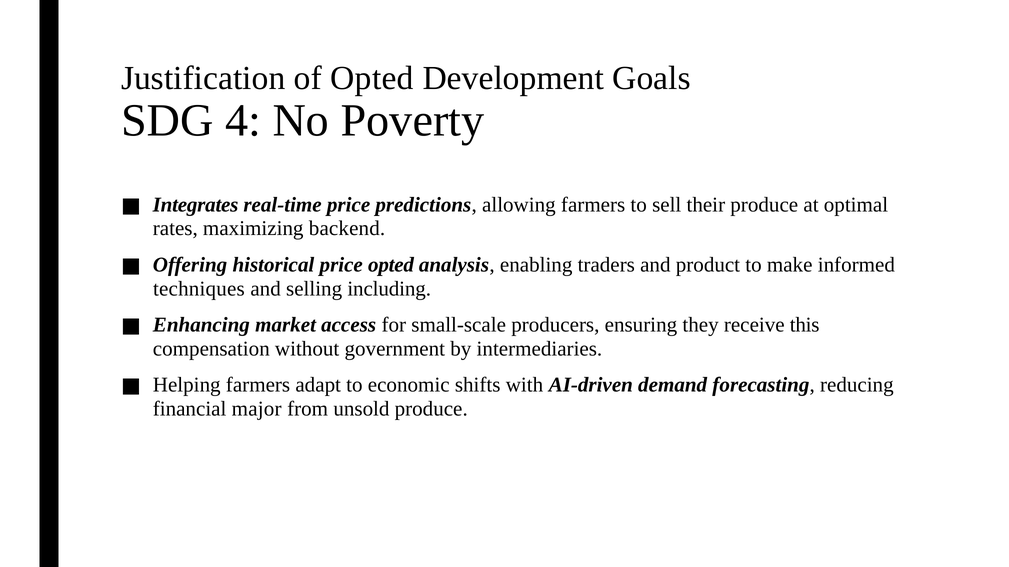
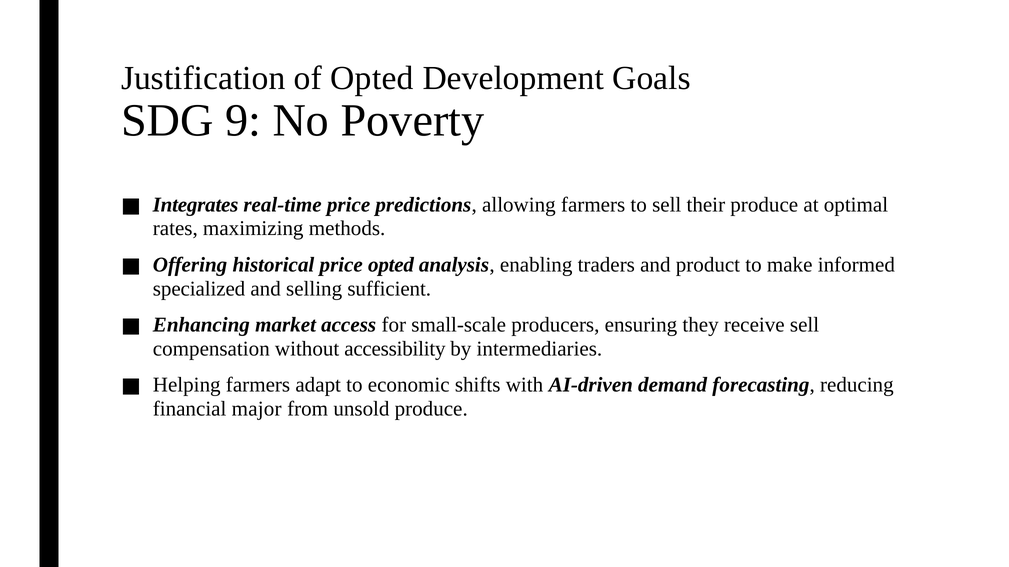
4: 4 -> 9
backend: backend -> methods
techniques: techniques -> specialized
including: including -> sufficient
receive this: this -> sell
government: government -> accessibility
